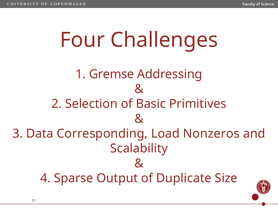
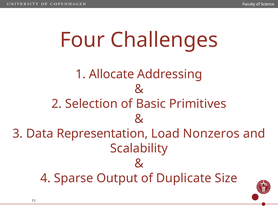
Gremse: Gremse -> Allocate
Corresponding: Corresponding -> Representation
